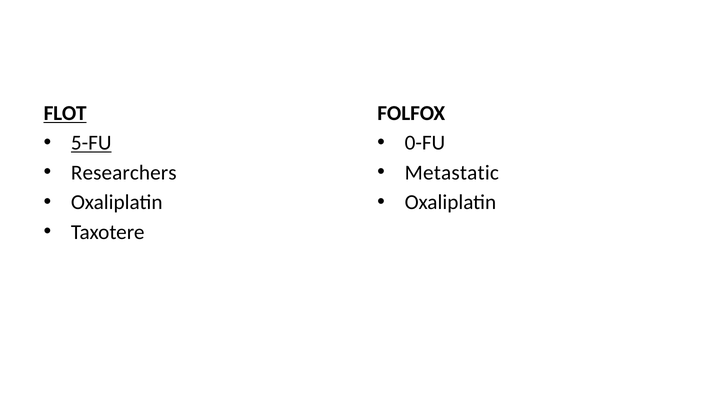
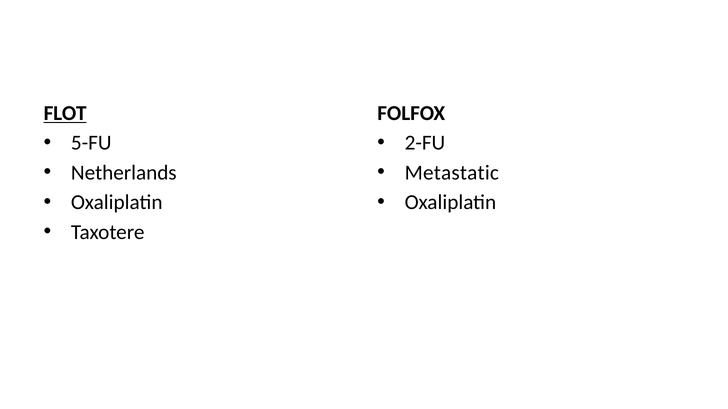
5-FU underline: present -> none
0-FU: 0-FU -> 2-FU
Researchers: Researchers -> Netherlands
